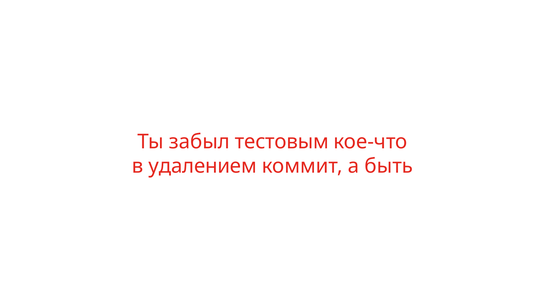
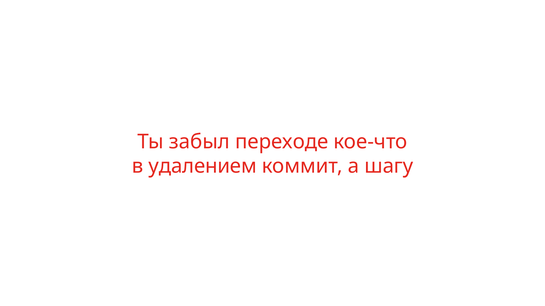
тестовым: тестовым -> переходе
быть: быть -> шагу
